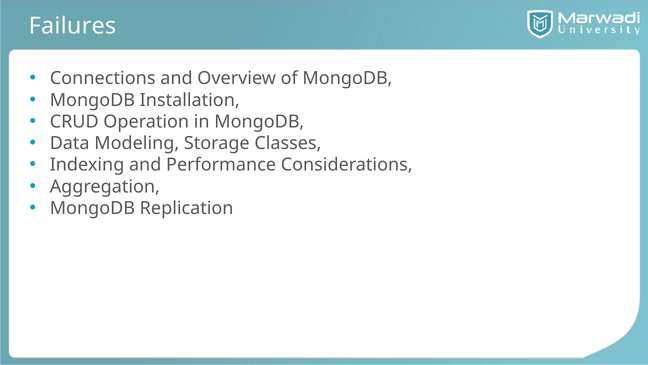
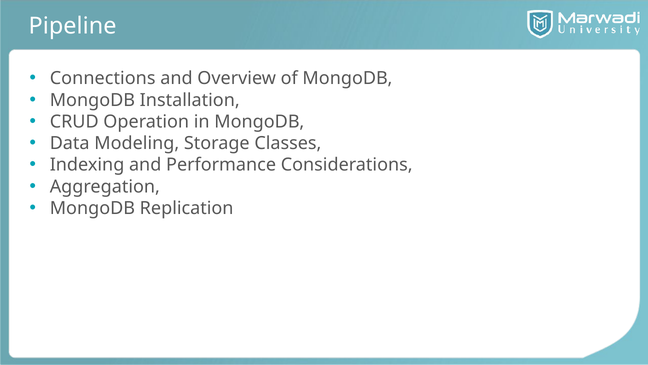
Failures: Failures -> Pipeline
